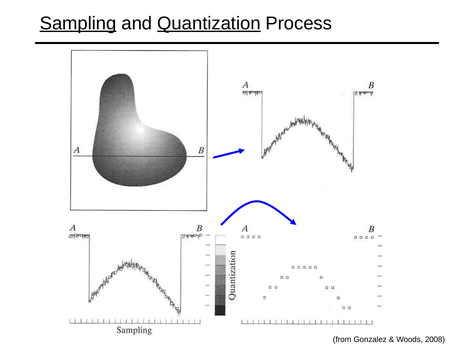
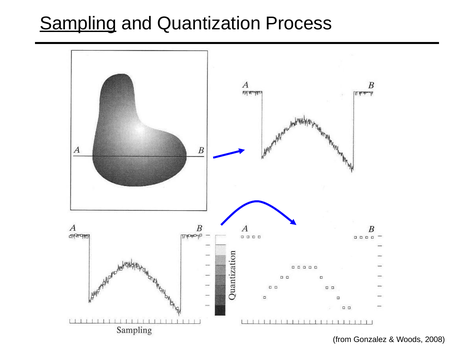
Quantization underline: present -> none
